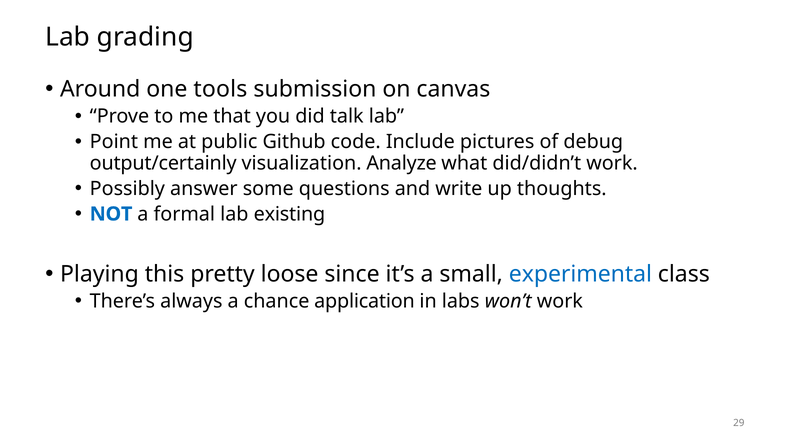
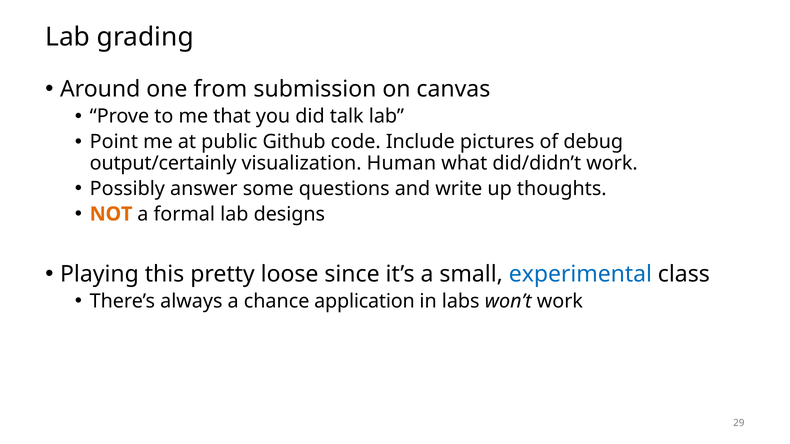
tools: tools -> from
Analyze: Analyze -> Human
NOT colour: blue -> orange
existing: existing -> designs
